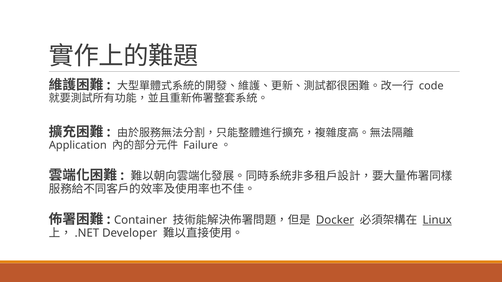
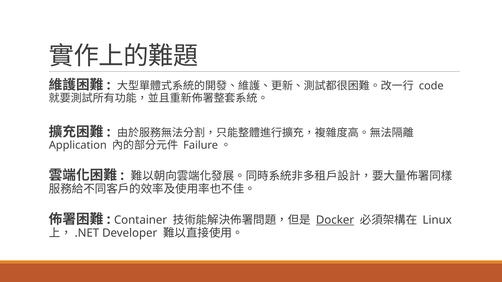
Linux underline: present -> none
